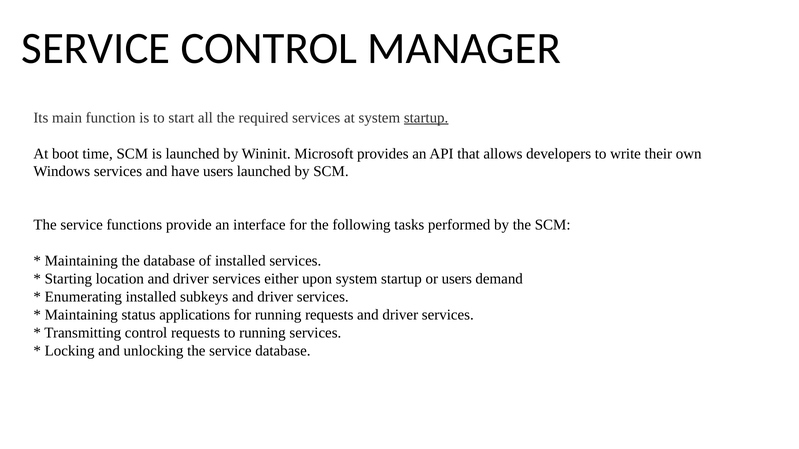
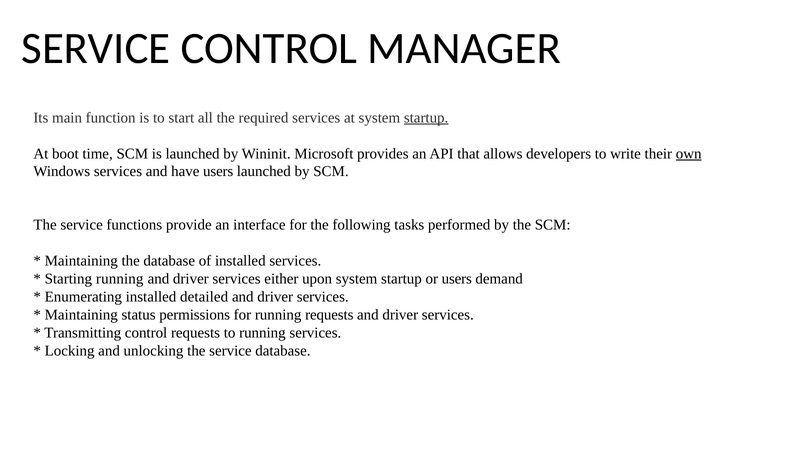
own underline: none -> present
Starting location: location -> running
subkeys: subkeys -> detailed
applications: applications -> permissions
